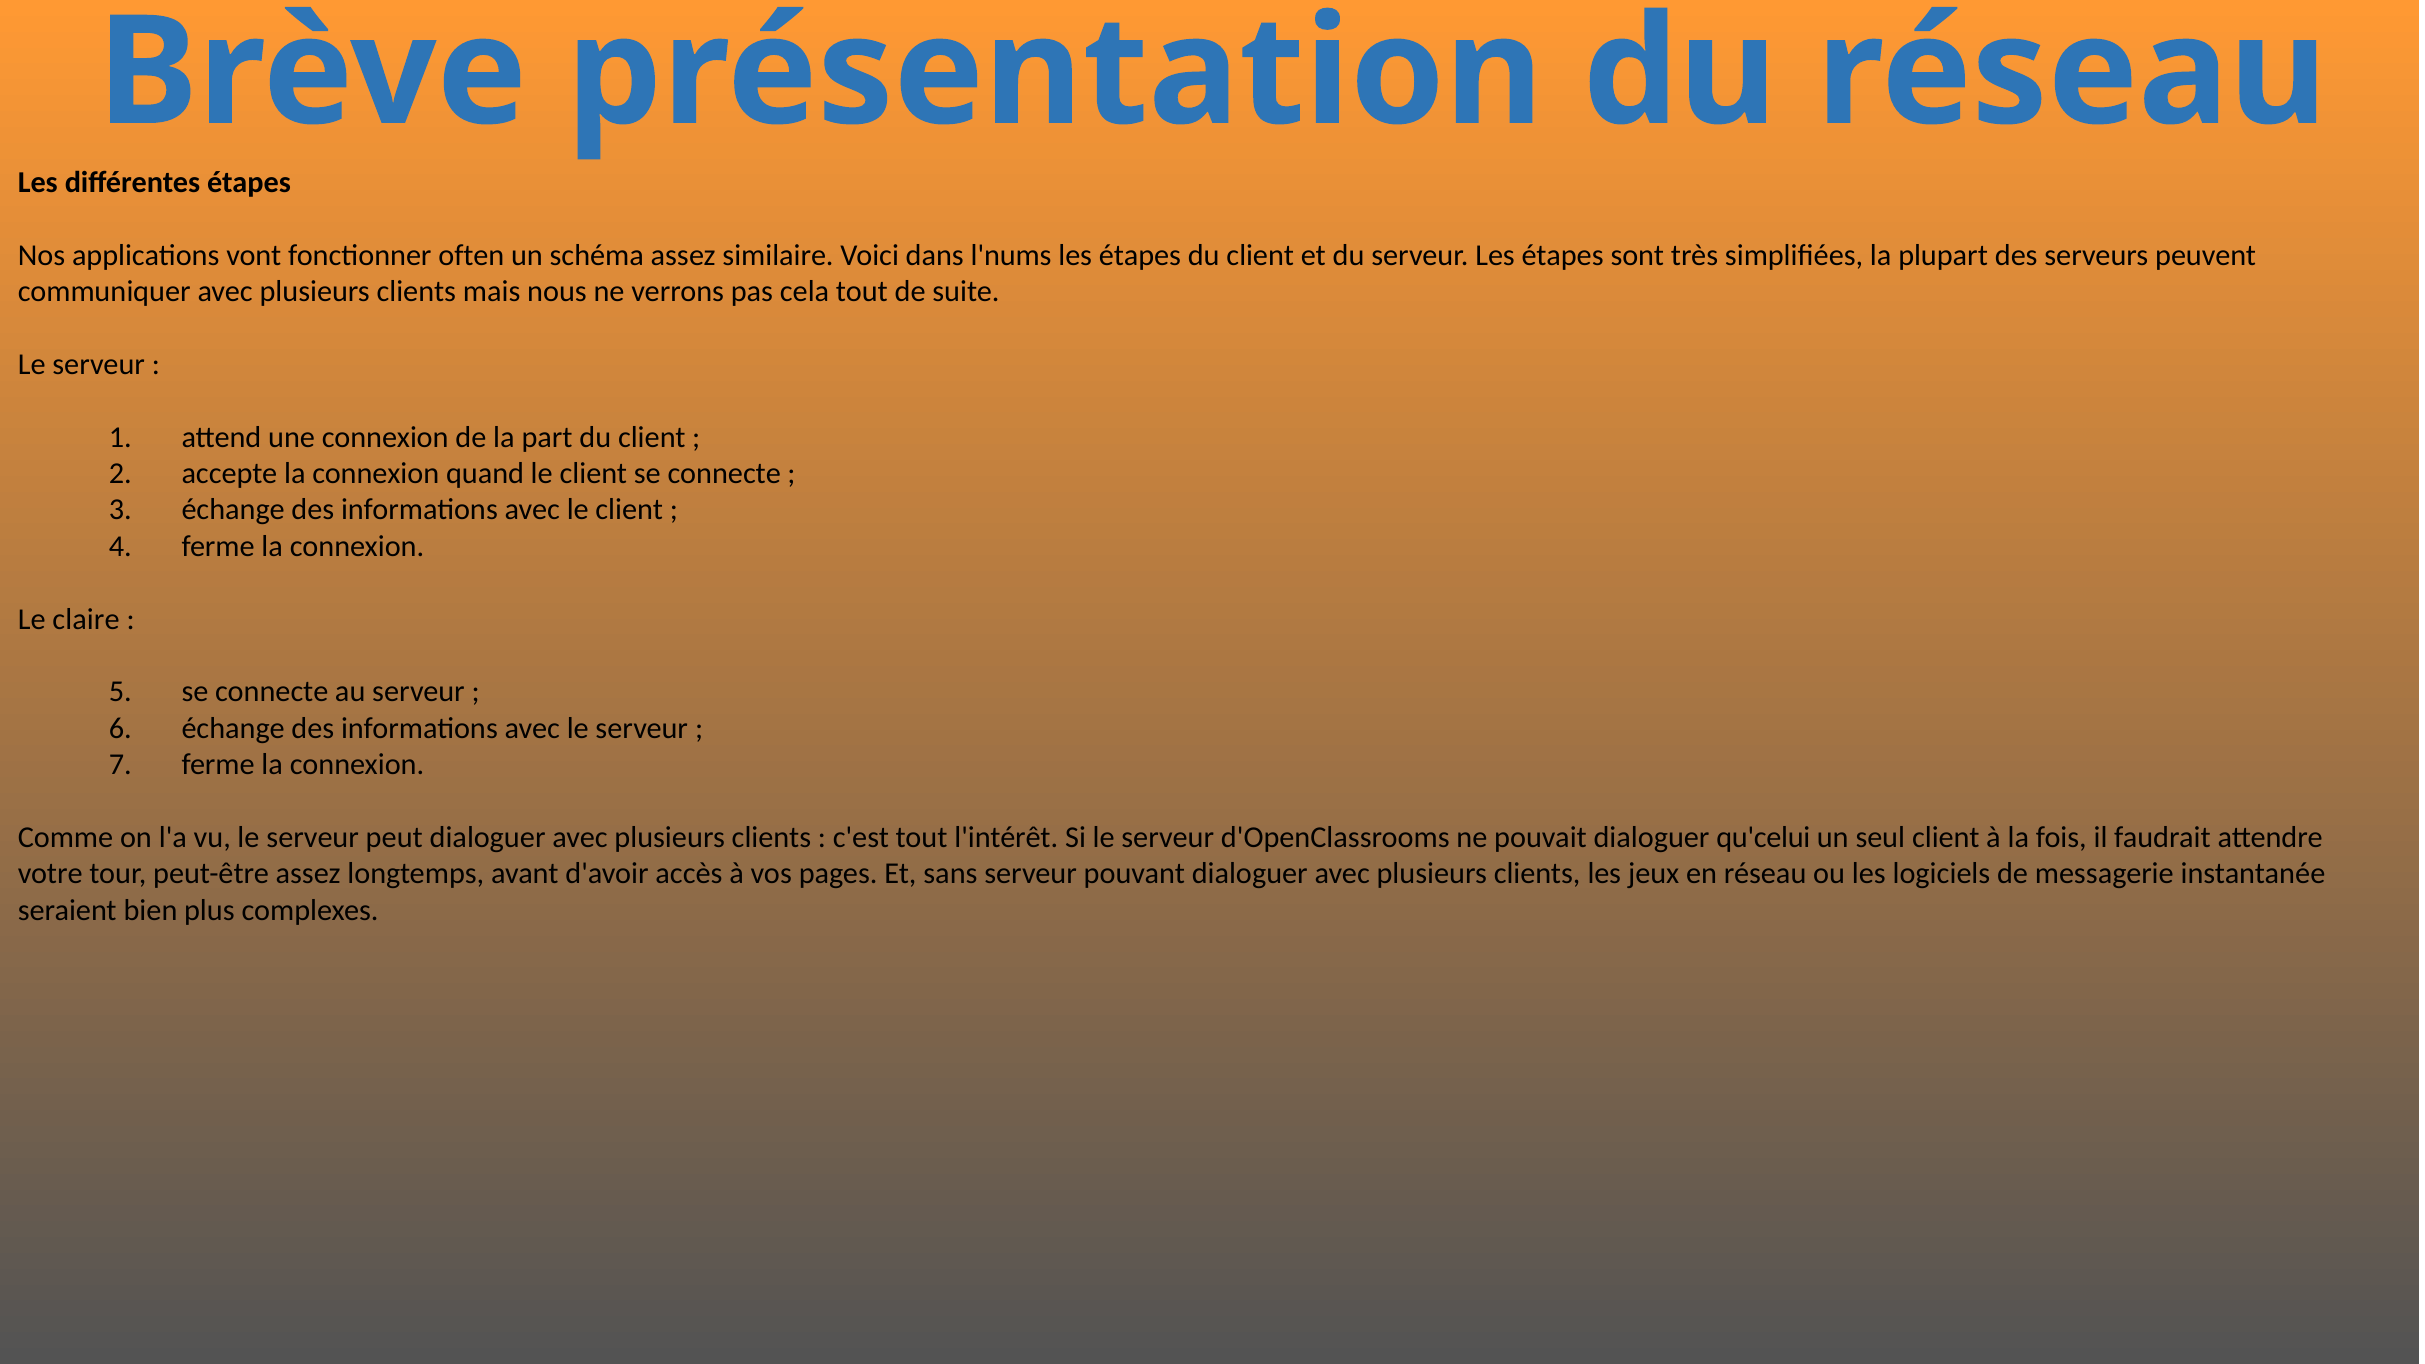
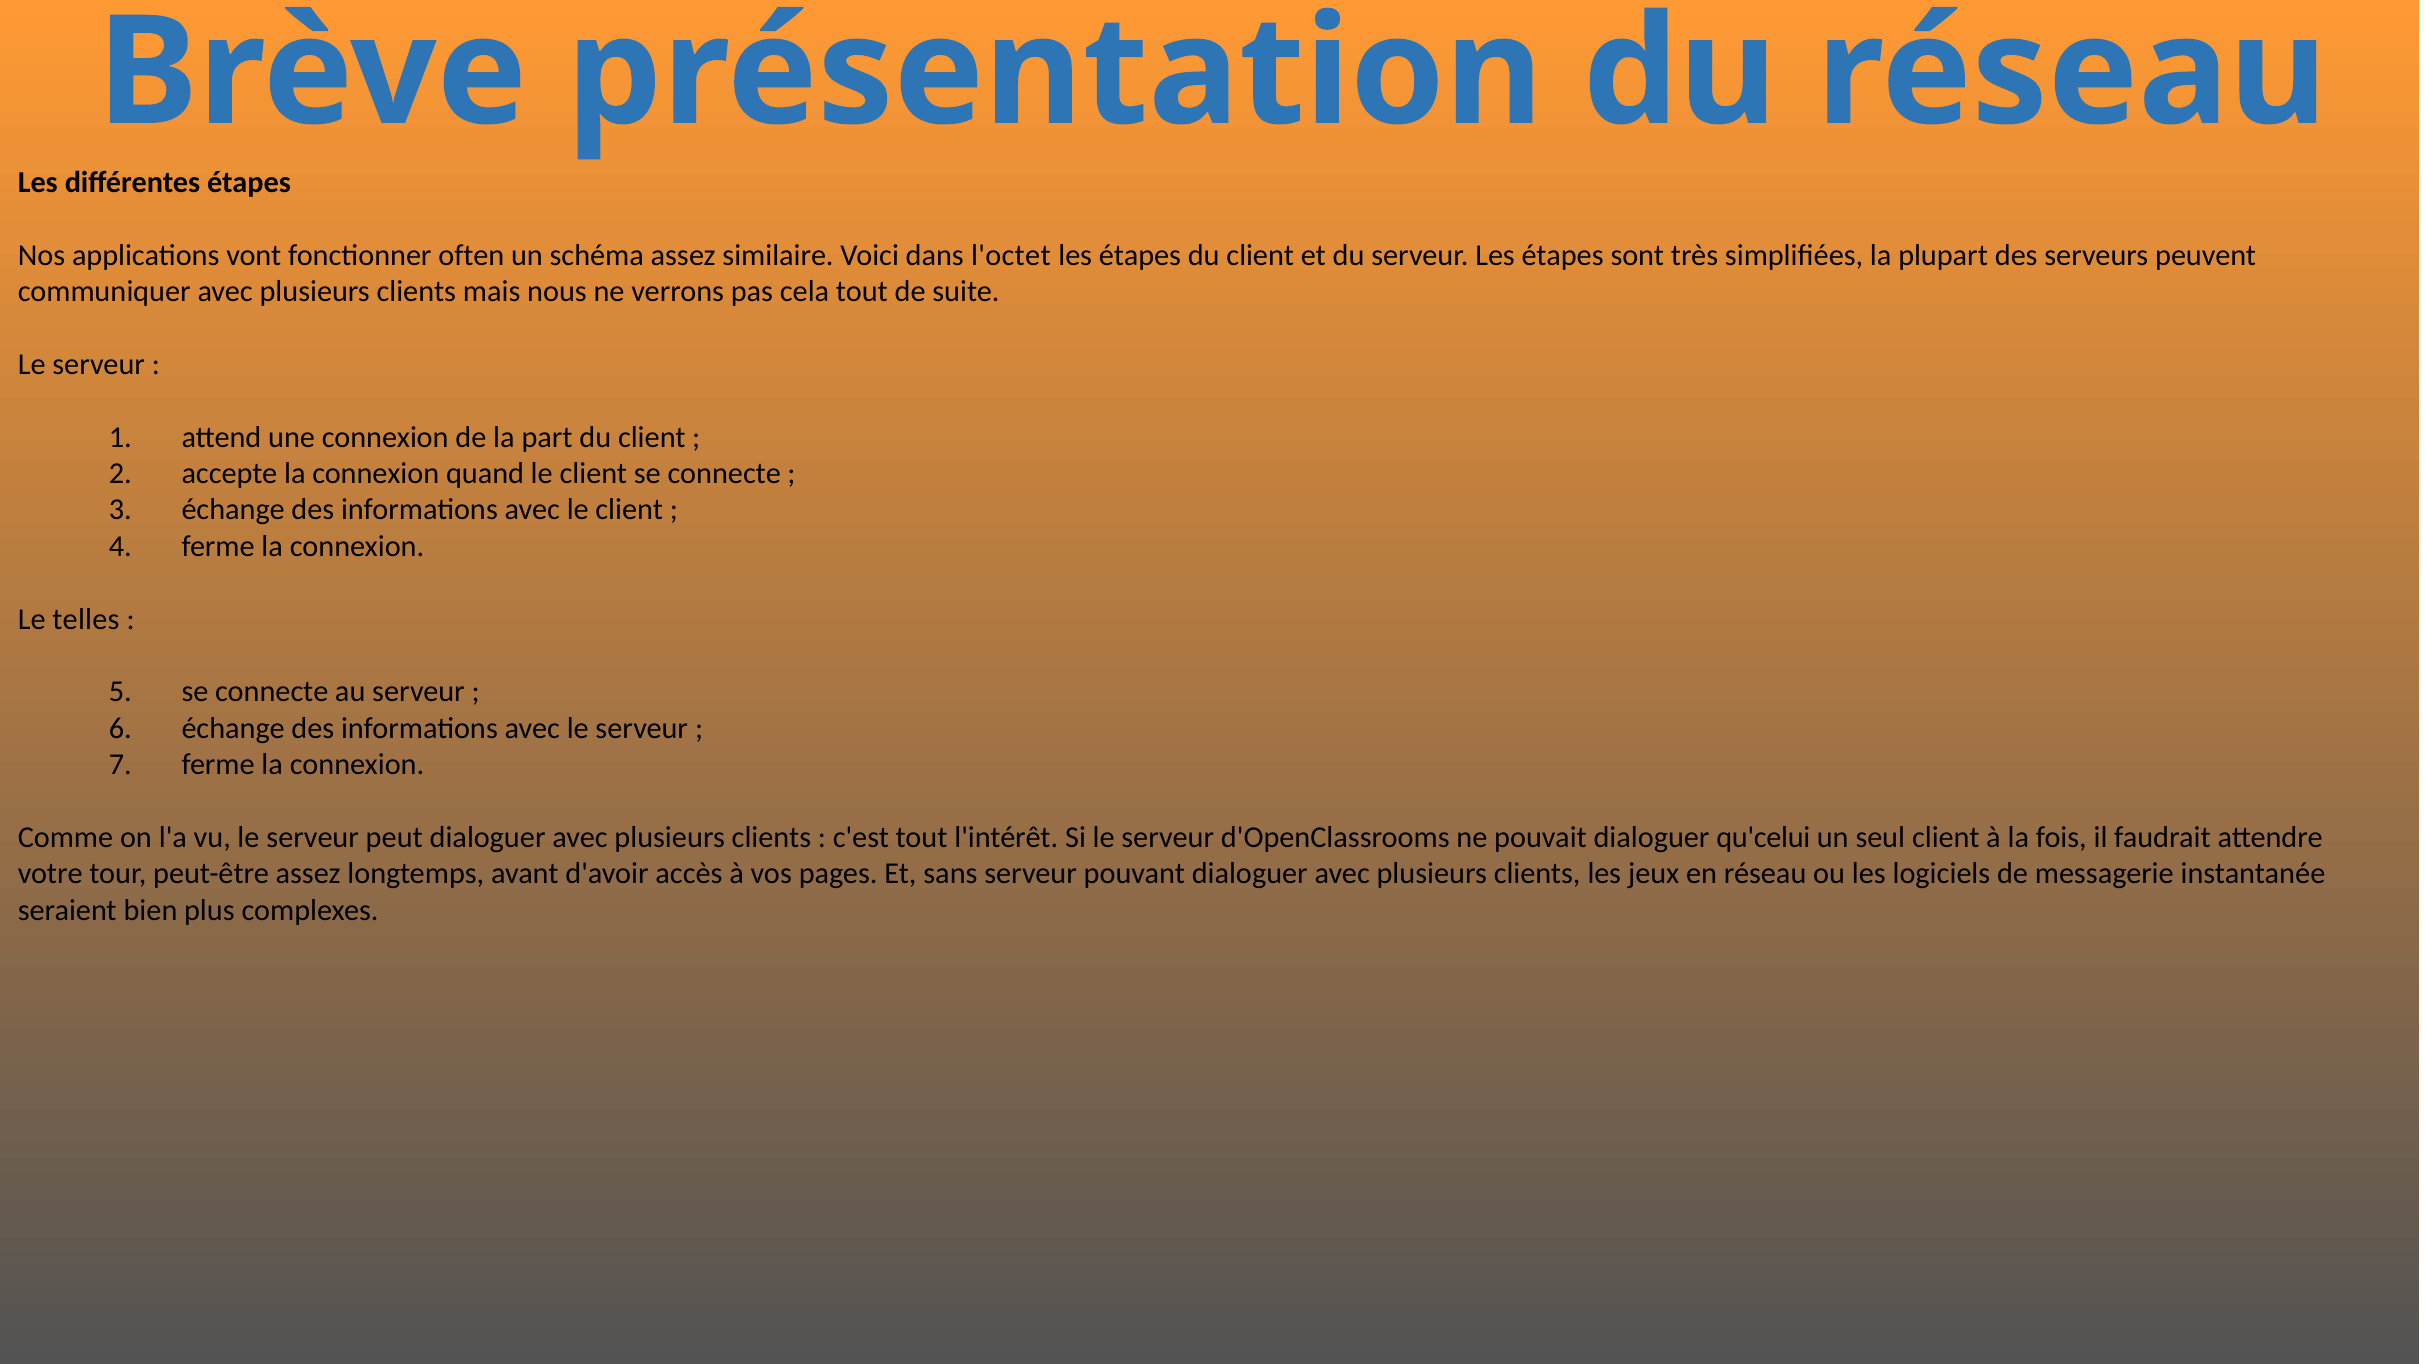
l'nums: l'nums -> l'octet
claire: claire -> telles
